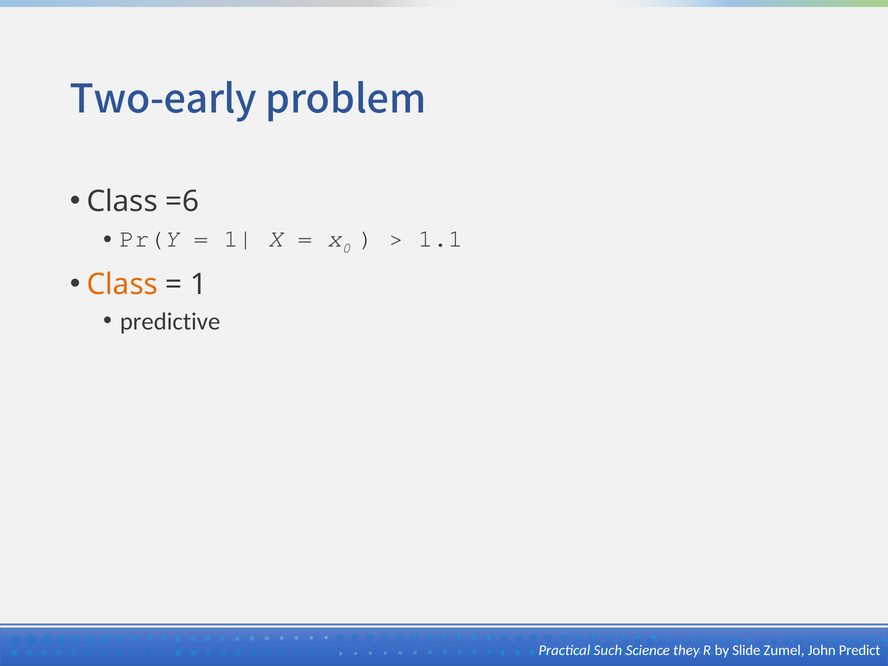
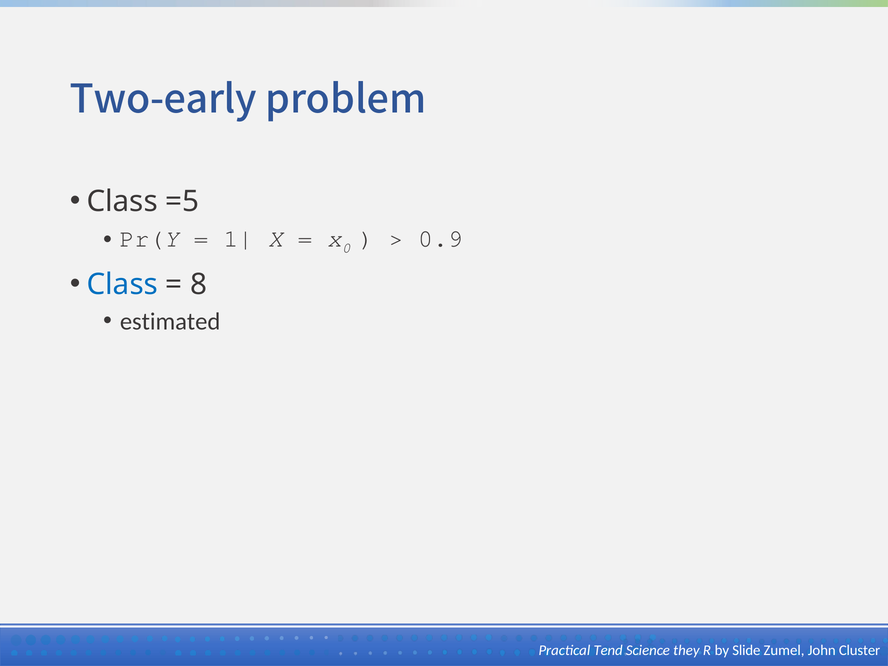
=6: =6 -> =5
1.1: 1.1 -> 0.9
Class at (122, 285) colour: orange -> blue
1: 1 -> 8
predictive: predictive -> estimated
Such: Such -> Tend
Predict: Predict -> Cluster
